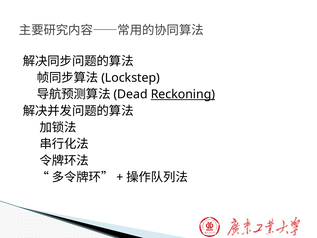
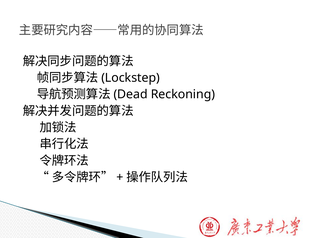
Reckoning underline: present -> none
